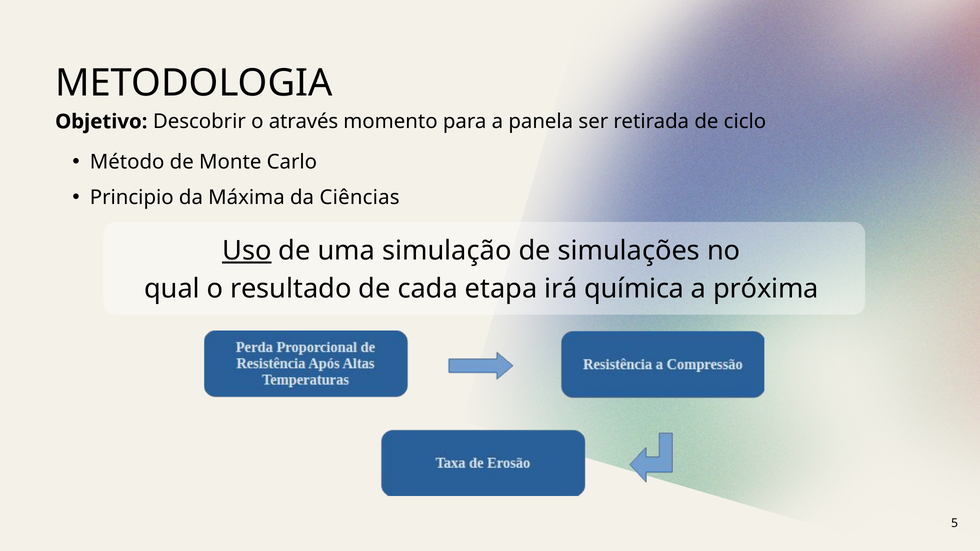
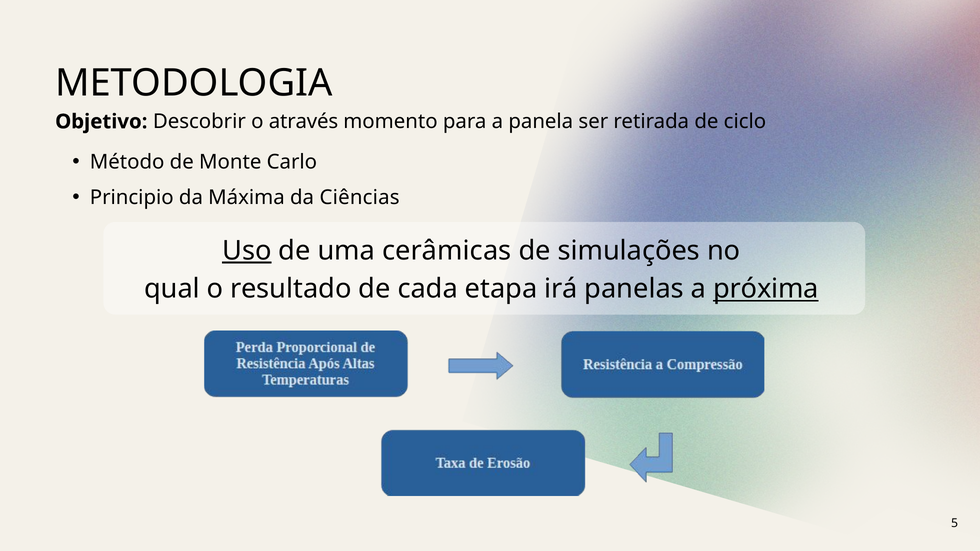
simulação: simulação -> cerâmicas
química: química -> panelas
próxima underline: none -> present
